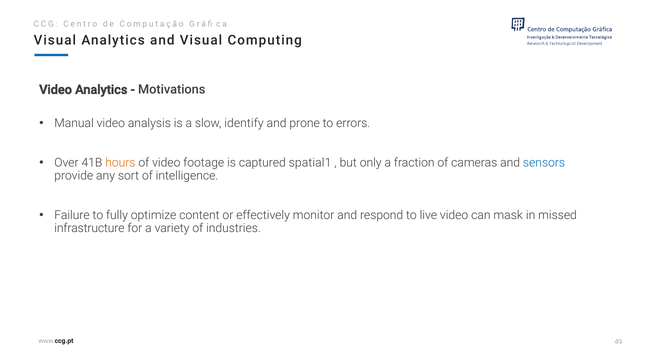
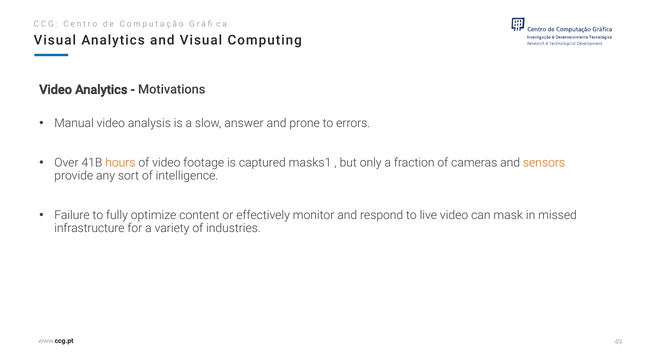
identify: identify -> answer
spatial1: spatial1 -> masks1
sensors colour: blue -> orange
